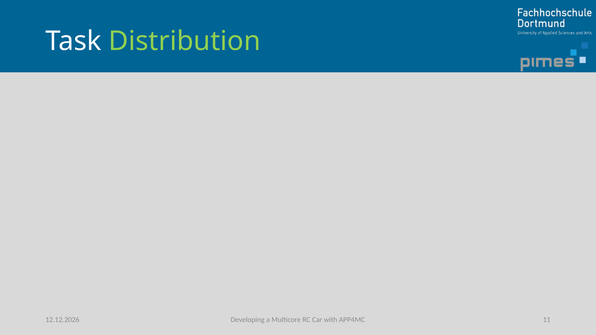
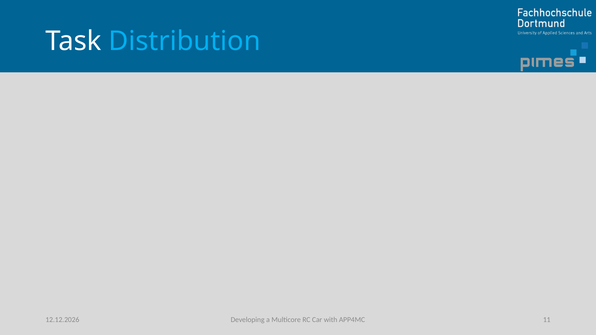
Distribution colour: light green -> light blue
